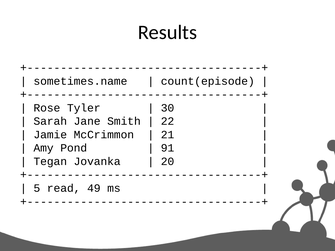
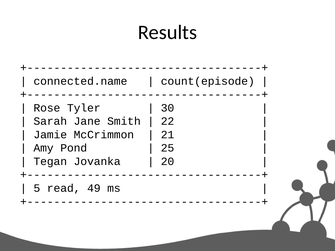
sometimes.name: sometimes.name -> connected.name
91: 91 -> 25
